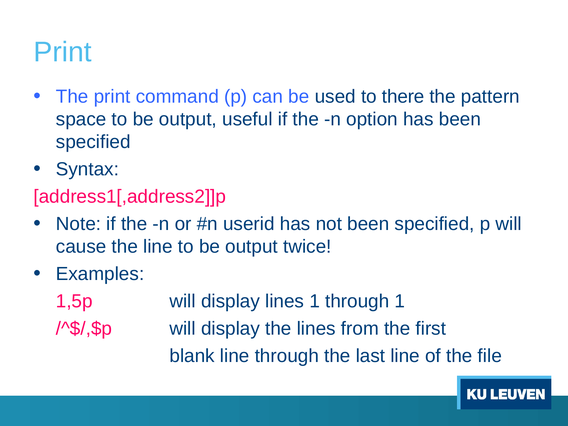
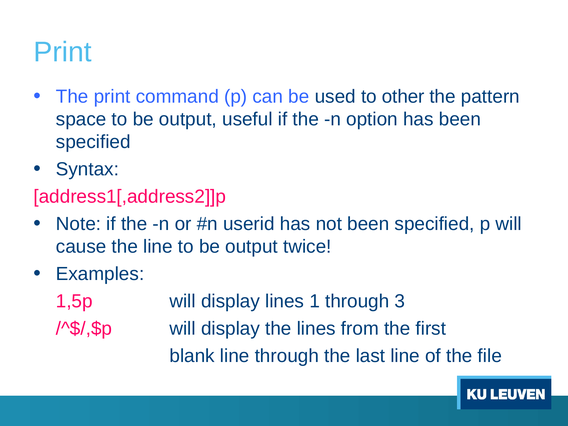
there: there -> other
through 1: 1 -> 3
